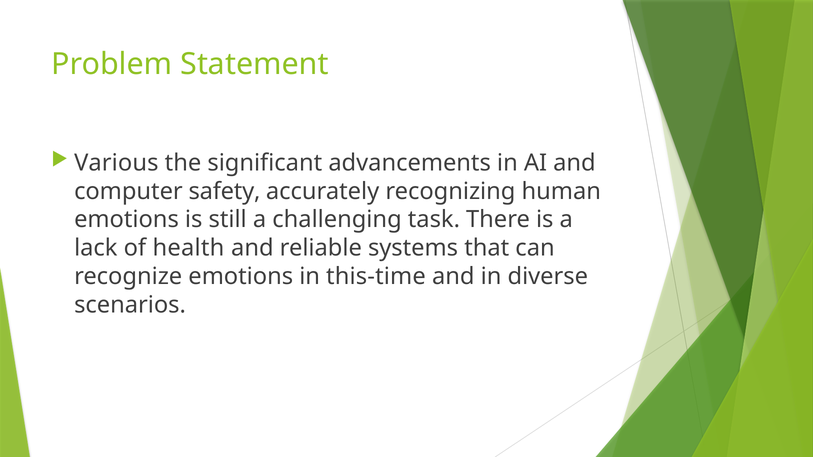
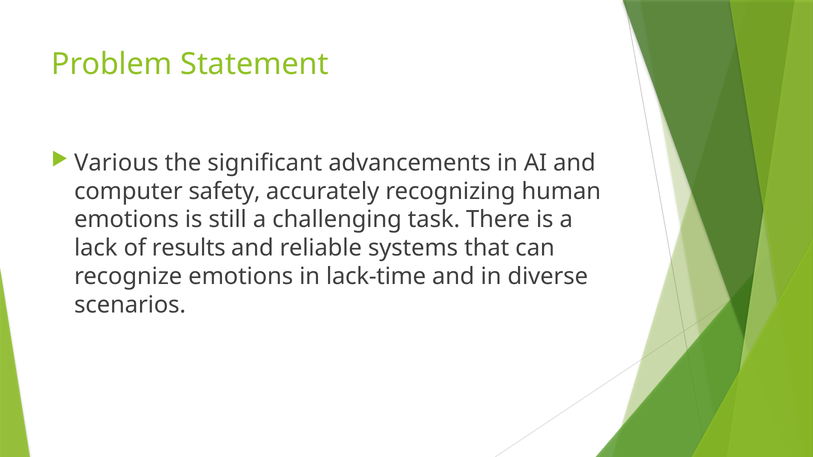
health: health -> results
this-time: this-time -> lack-time
